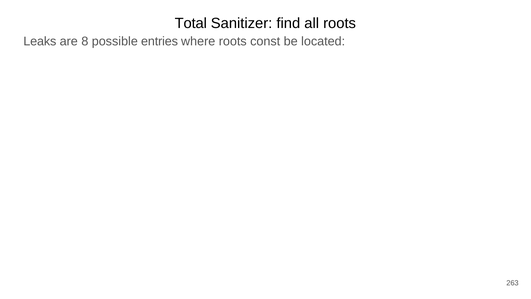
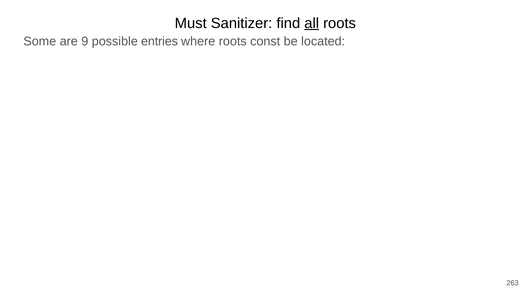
Total: Total -> Must
all underline: none -> present
Leaks: Leaks -> Some
8: 8 -> 9
